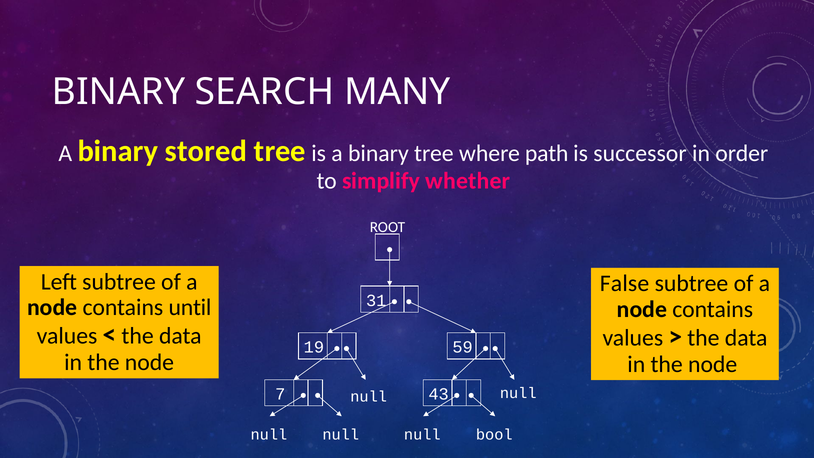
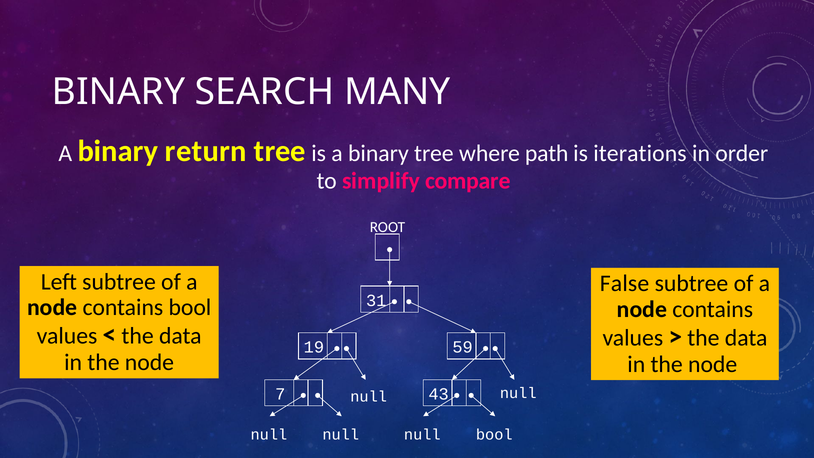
stored: stored -> return
successor: successor -> iterations
whether: whether -> compare
contains until: until -> bool
